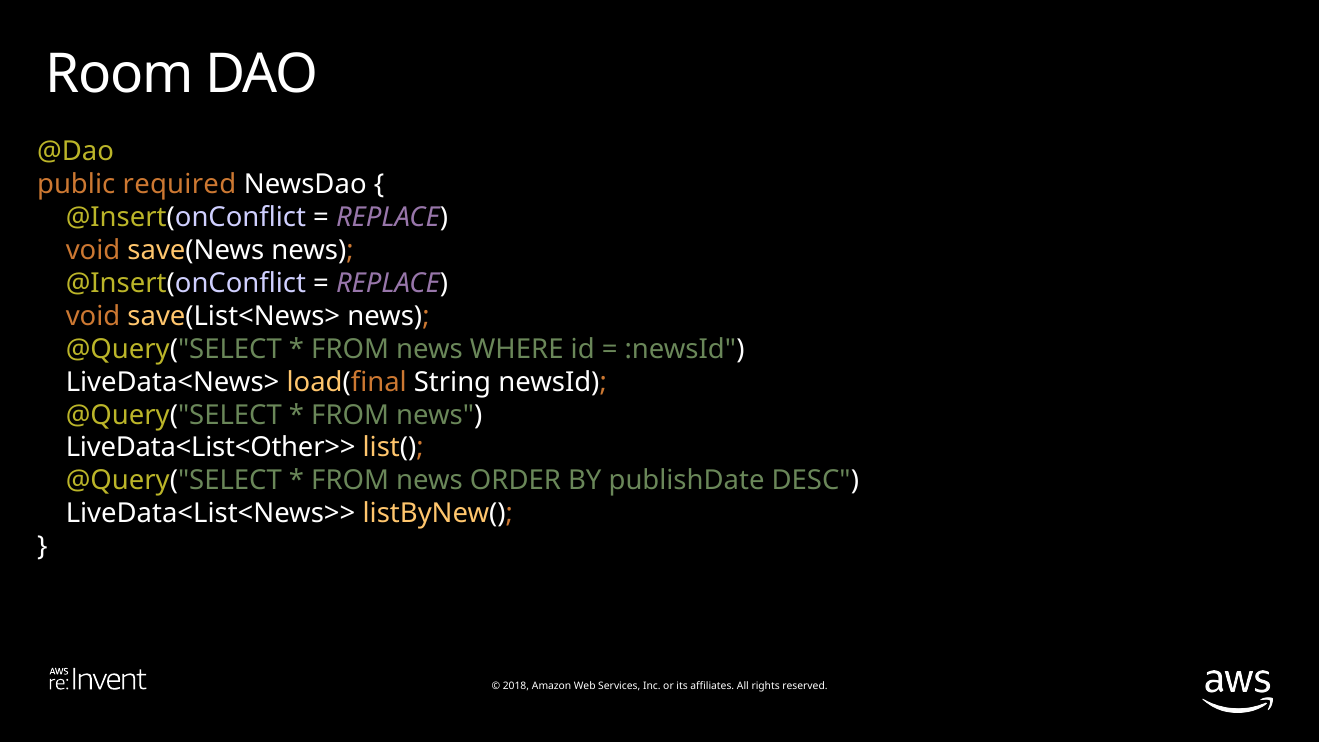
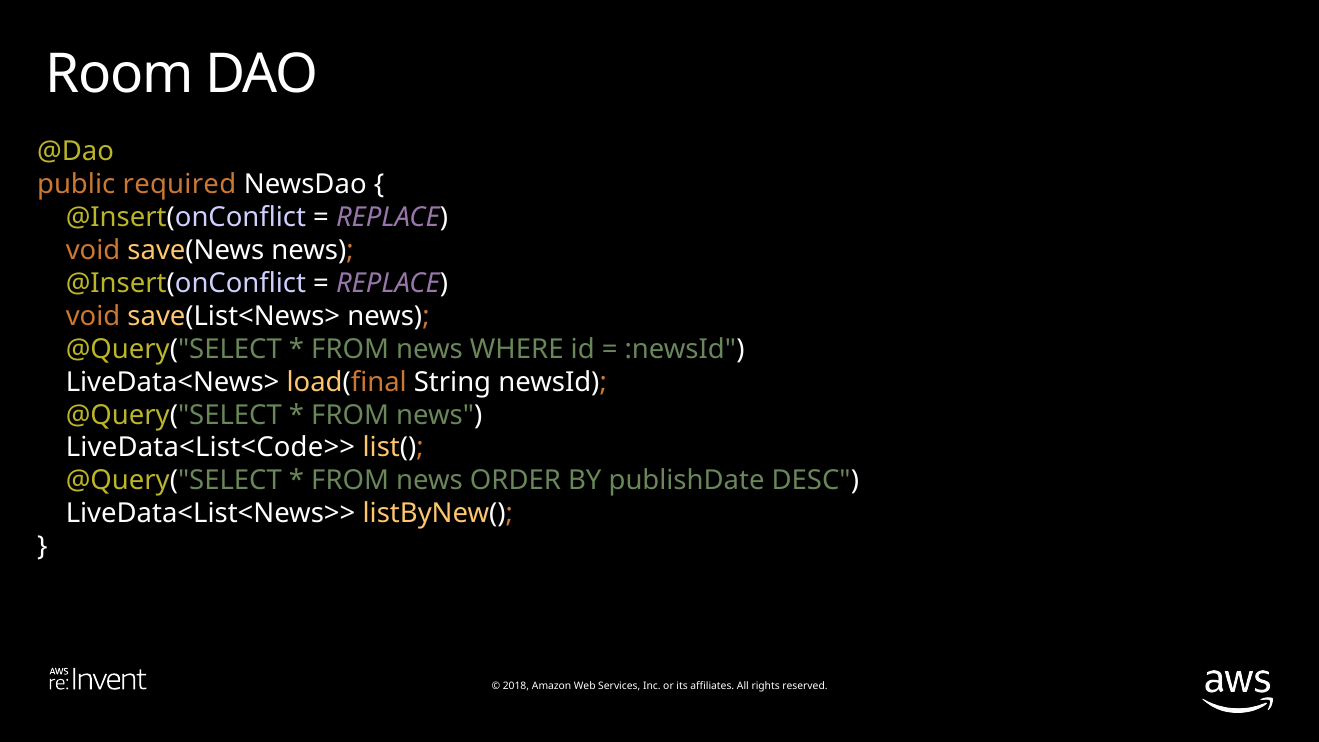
LiveData<List<Other>>: LiveData<List<Other>> -> LiveData<List<Code>>
